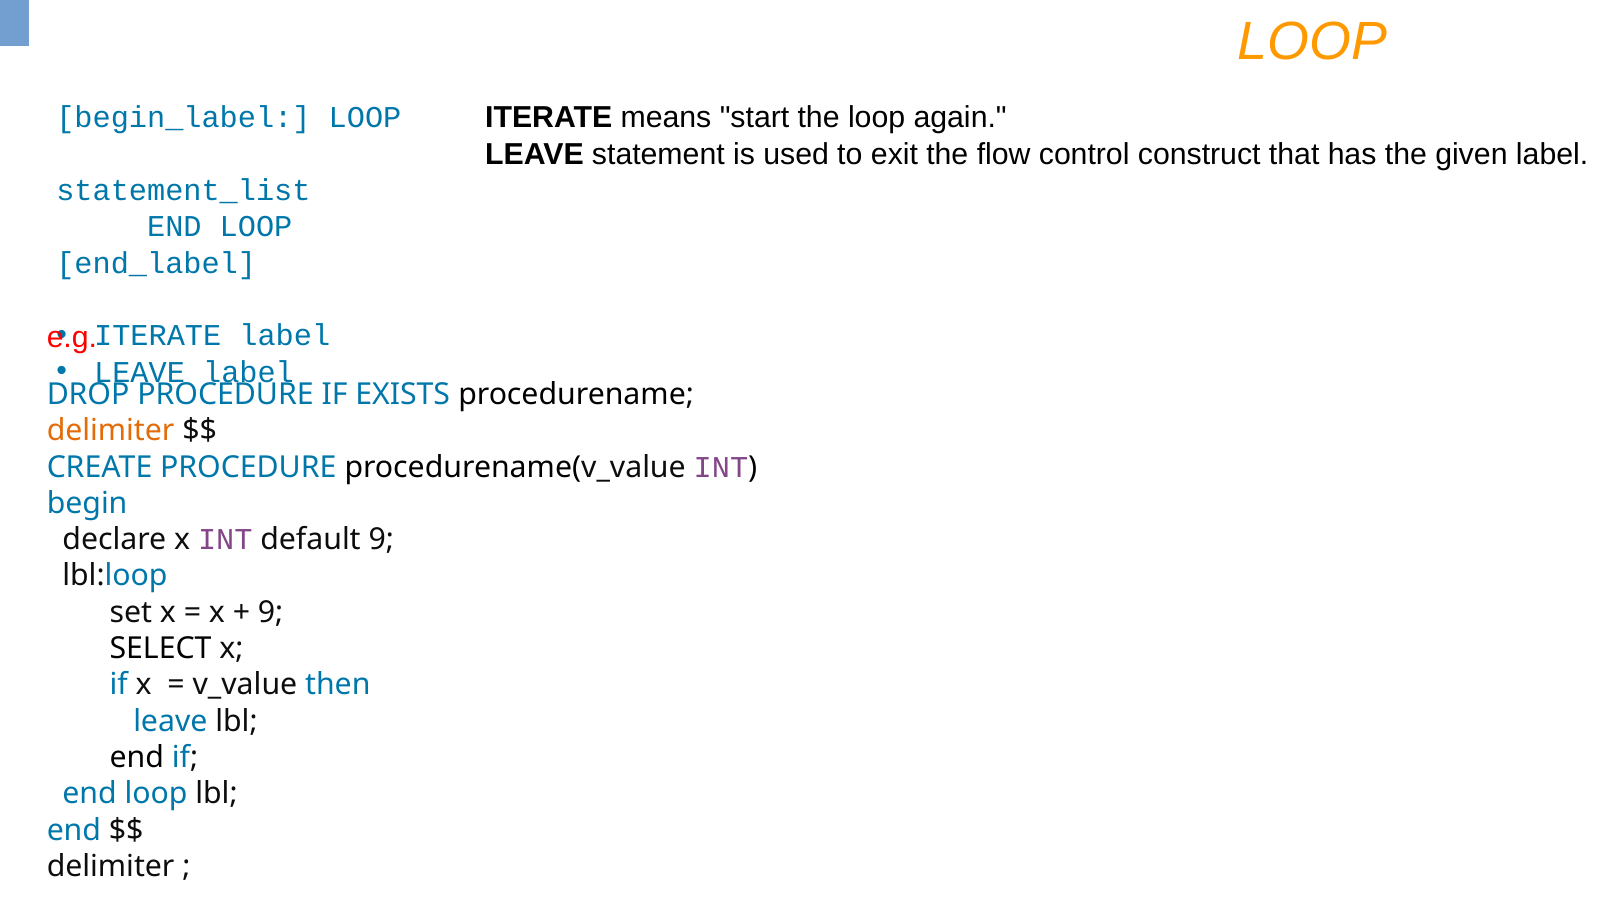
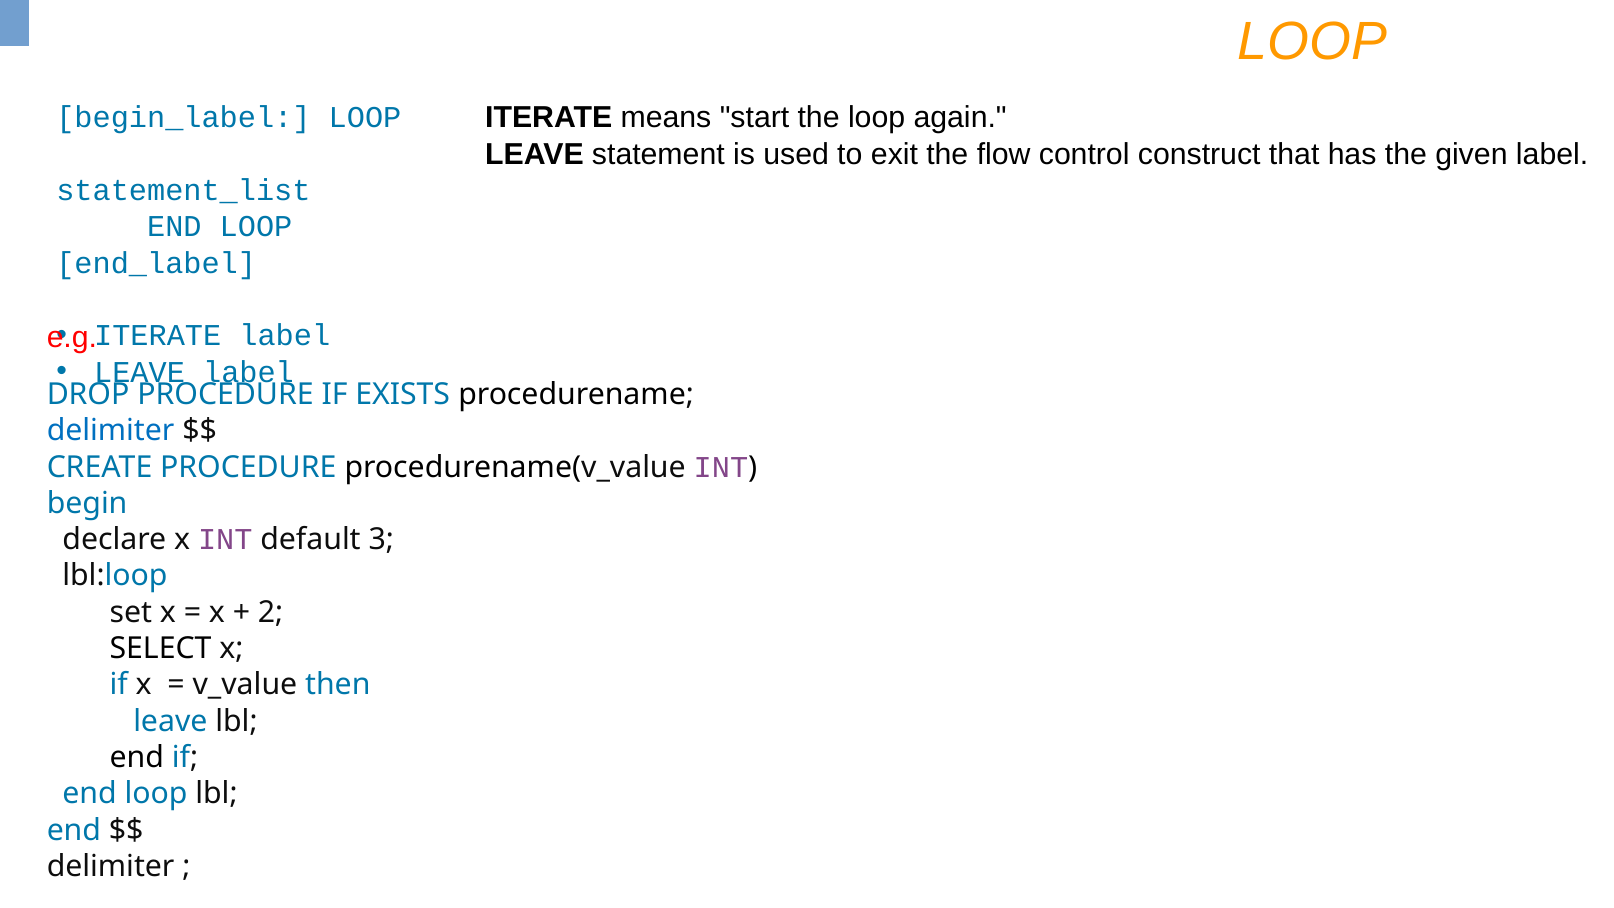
delimiter at (111, 431) colour: orange -> blue
default 9: 9 -> 3
9 at (271, 612): 9 -> 2
